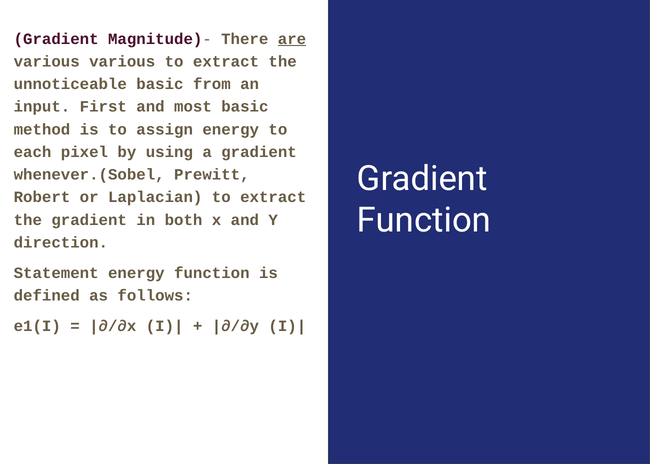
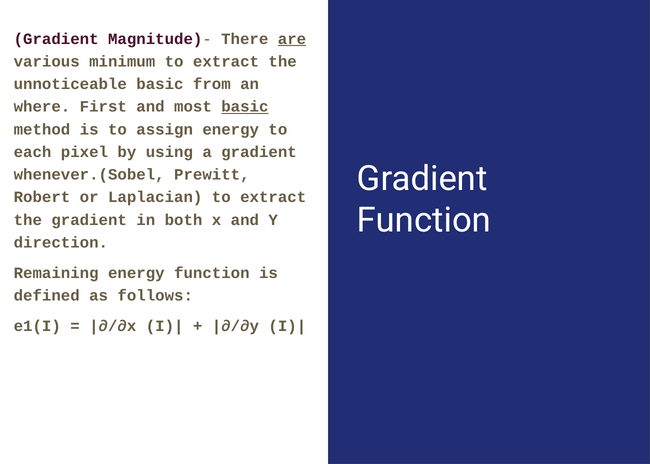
various various: various -> minimum
input: input -> where
basic at (245, 107) underline: none -> present
Statement: Statement -> Remaining
